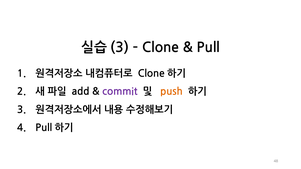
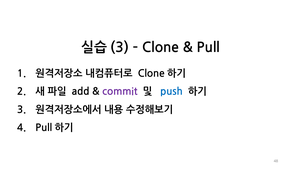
push colour: orange -> blue
